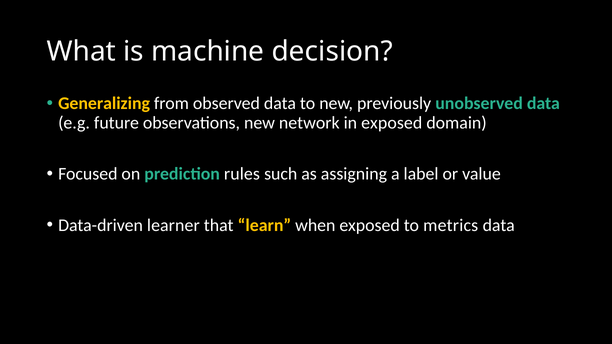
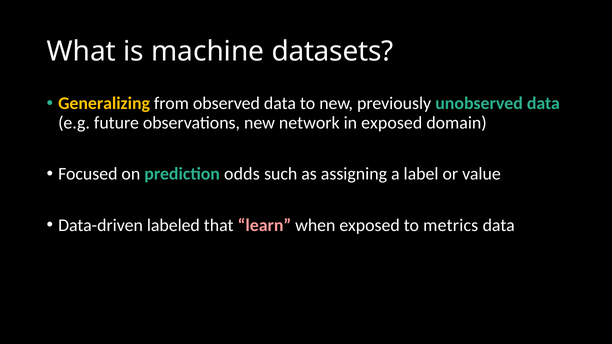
decision: decision -> datasets
rules: rules -> odds
learner: learner -> labeled
learn colour: yellow -> pink
